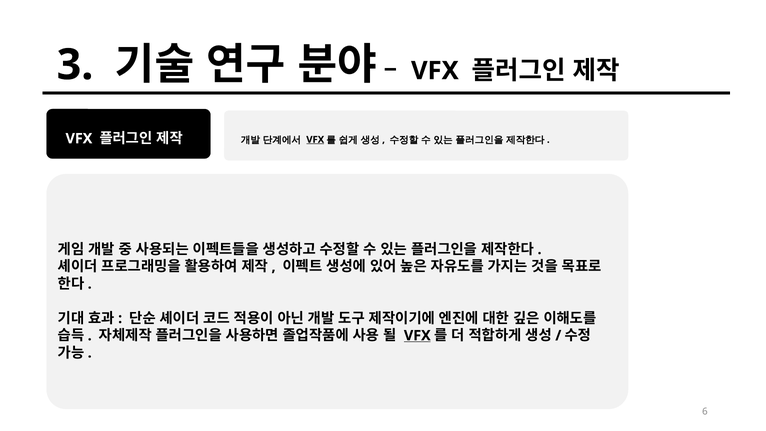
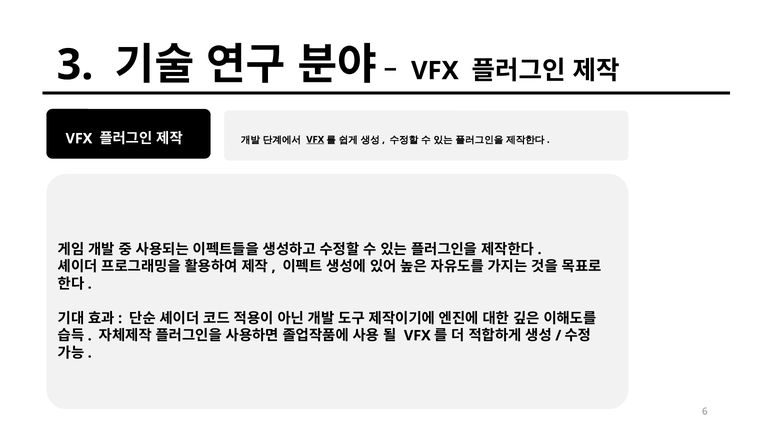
VFX at (417, 335) underline: present -> none
